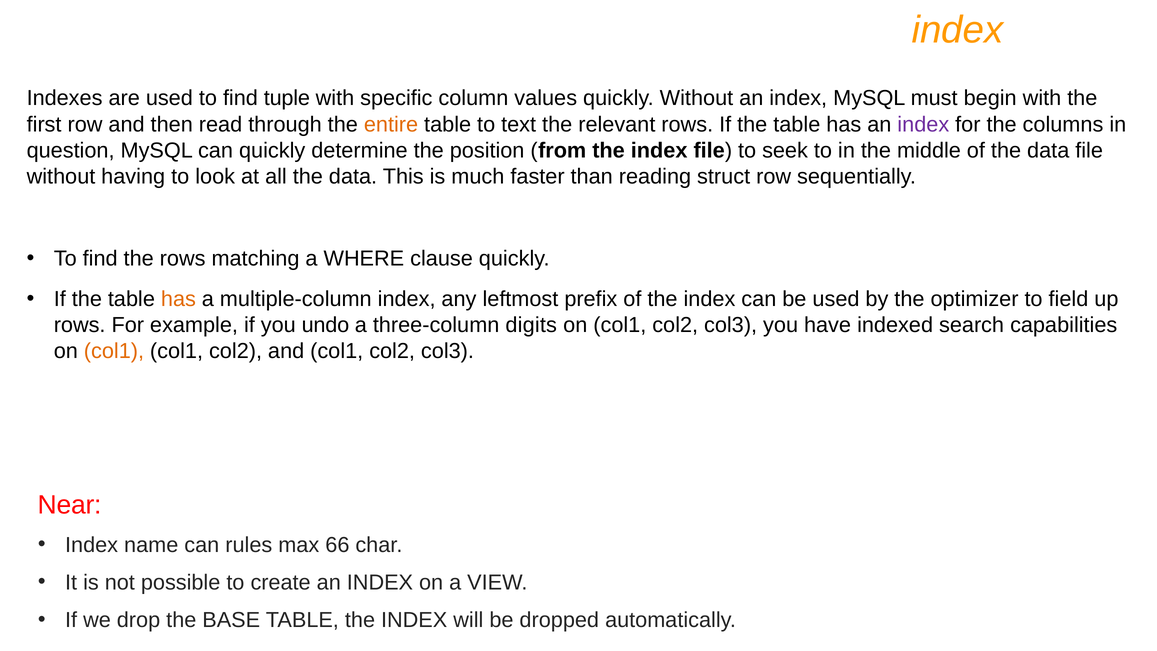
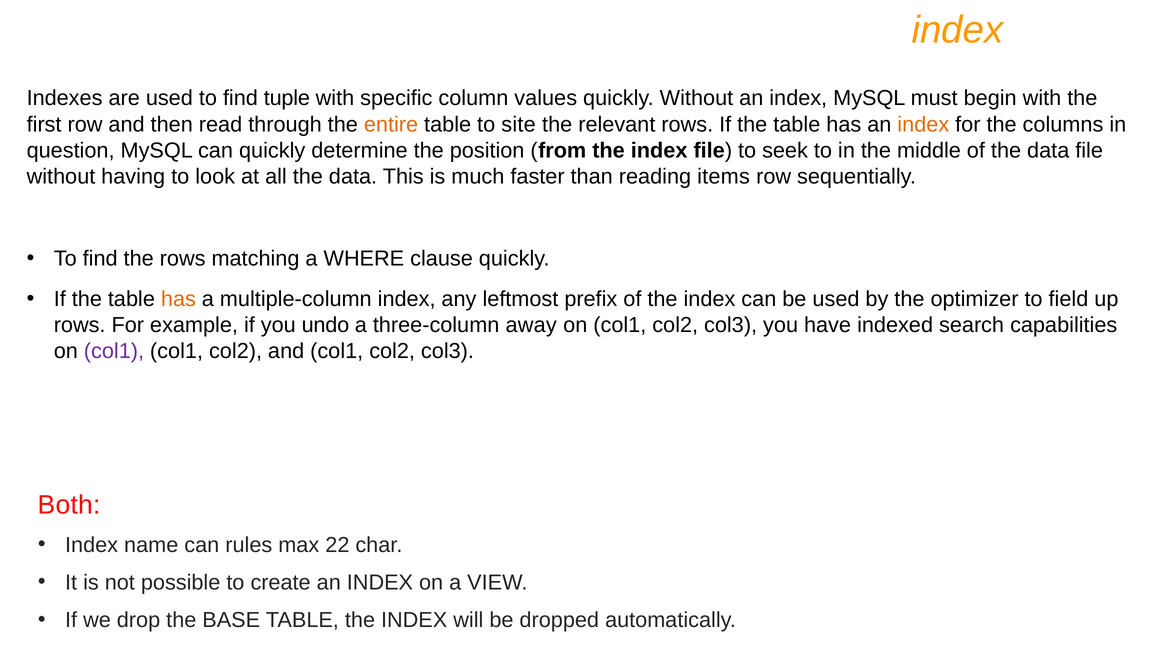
text: text -> site
index at (923, 124) colour: purple -> orange
struct: struct -> items
digits: digits -> away
col1 at (114, 351) colour: orange -> purple
Near: Near -> Both
66: 66 -> 22
